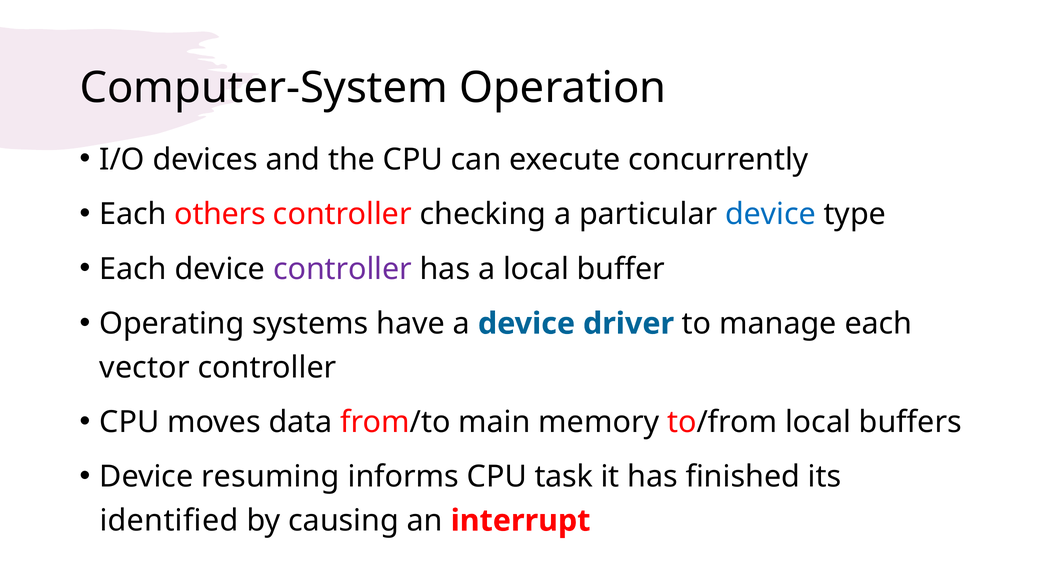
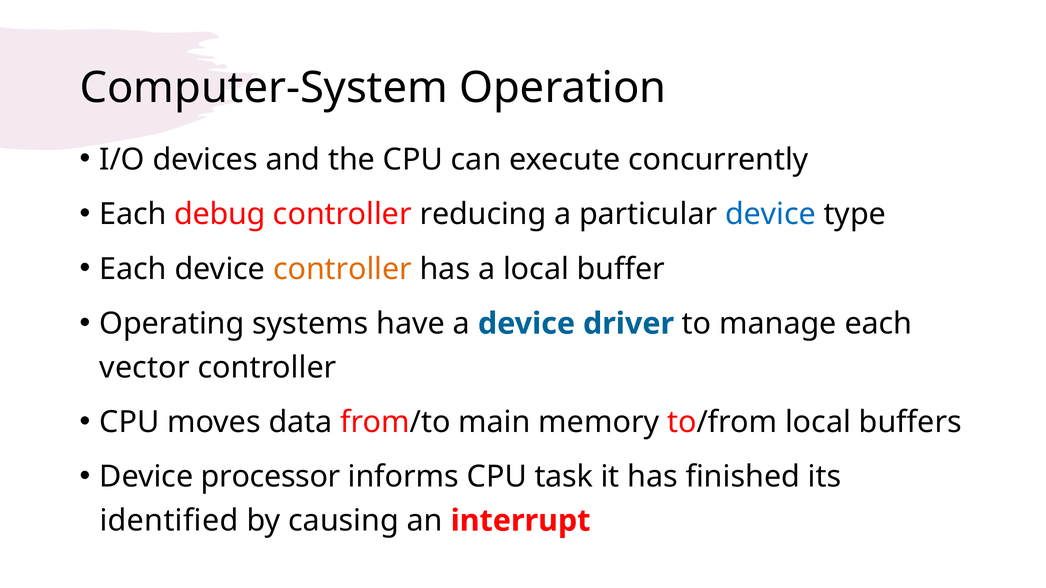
others: others -> debug
checking: checking -> reducing
controller at (342, 269) colour: purple -> orange
resuming: resuming -> processor
